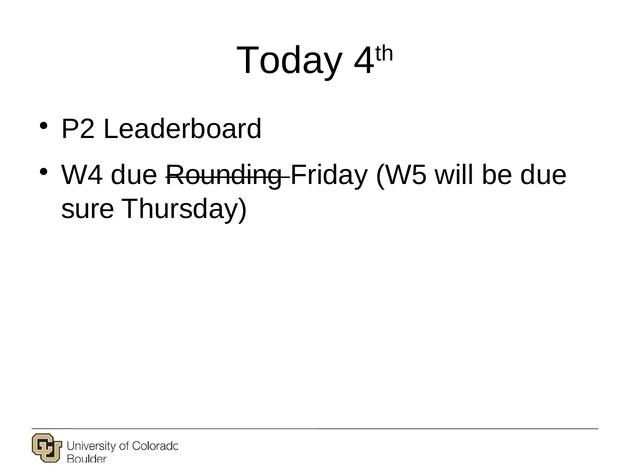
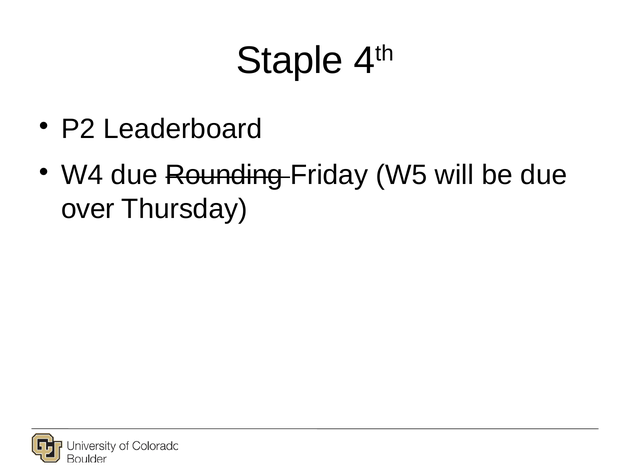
Today: Today -> Staple
sure: sure -> over
